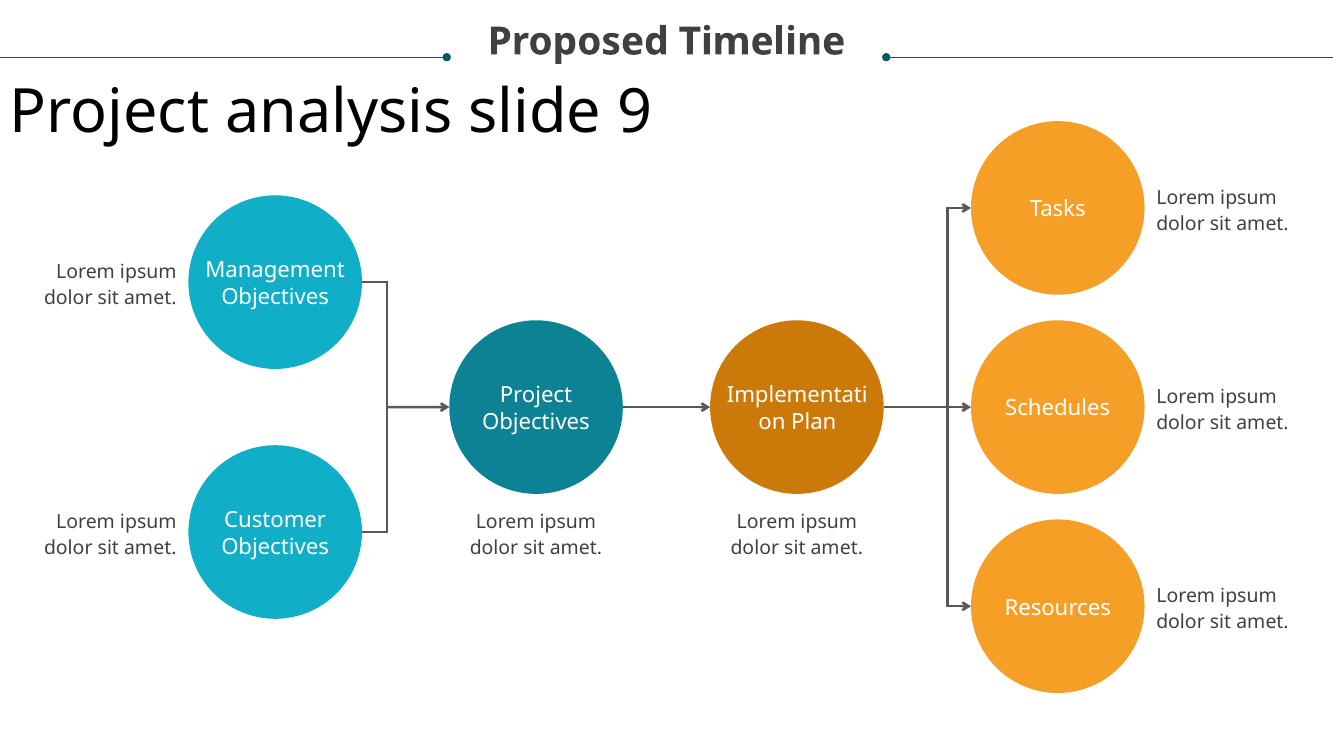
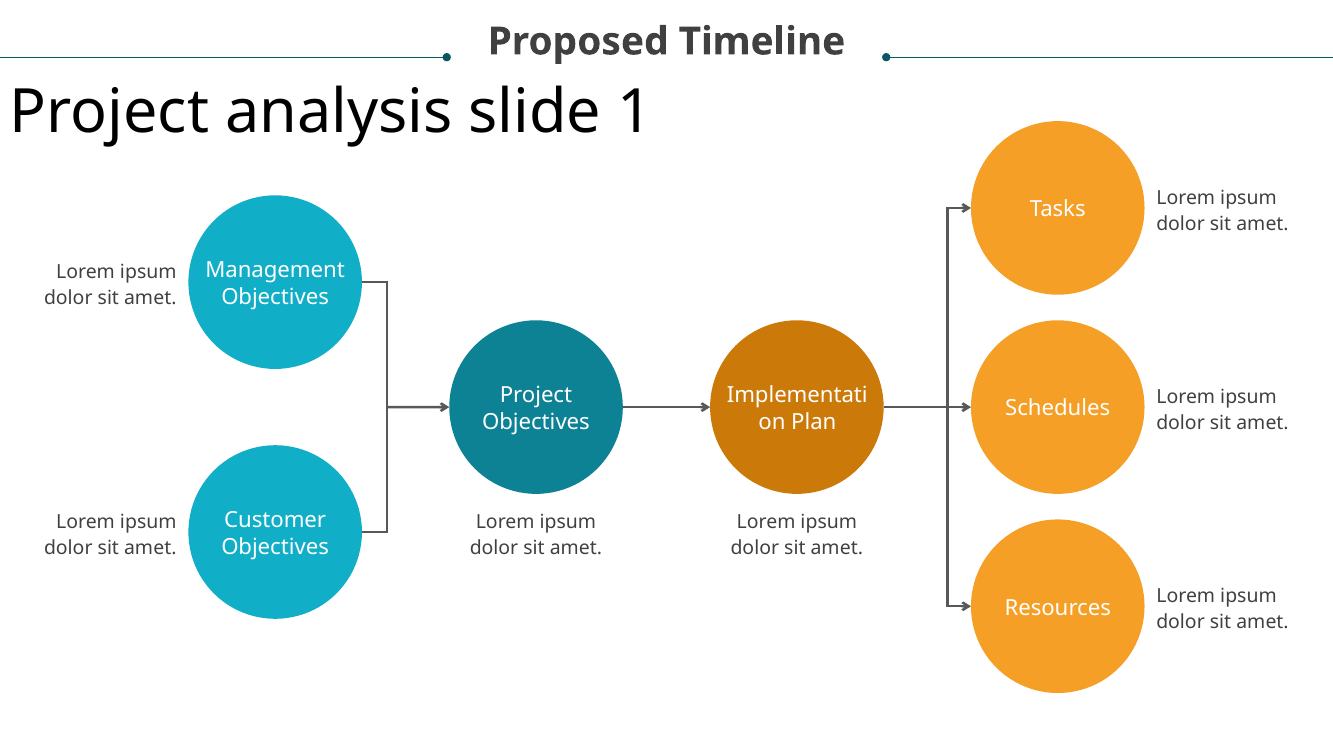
9: 9 -> 1
